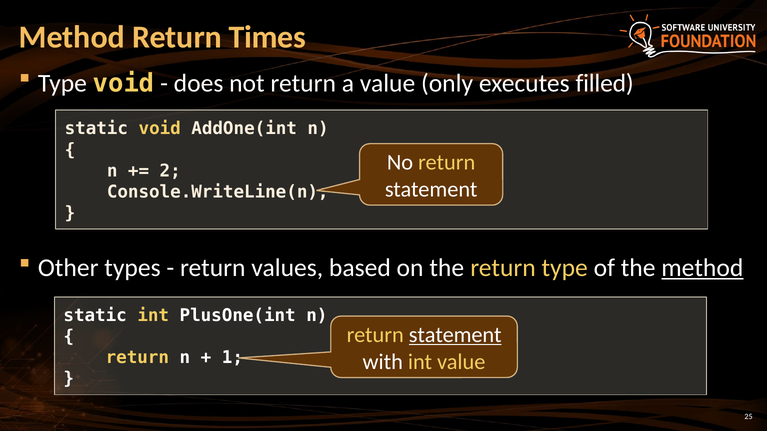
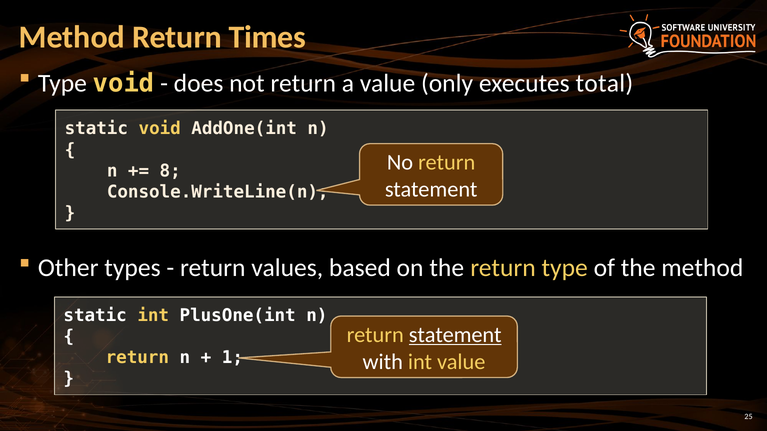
filled: filled -> total
2: 2 -> 8
method at (702, 268) underline: present -> none
